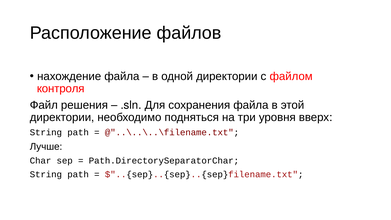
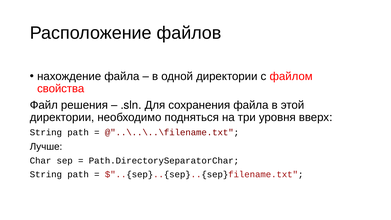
контроля: контроля -> свойства
